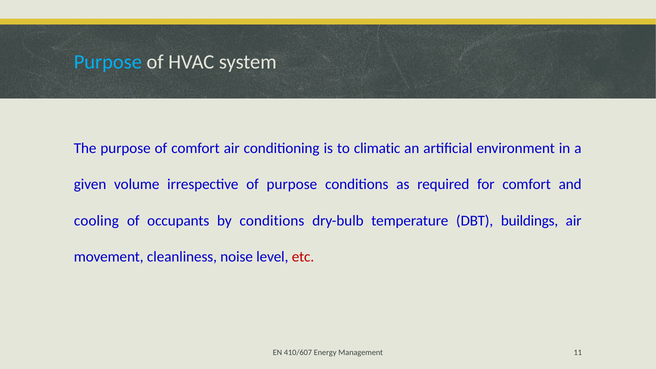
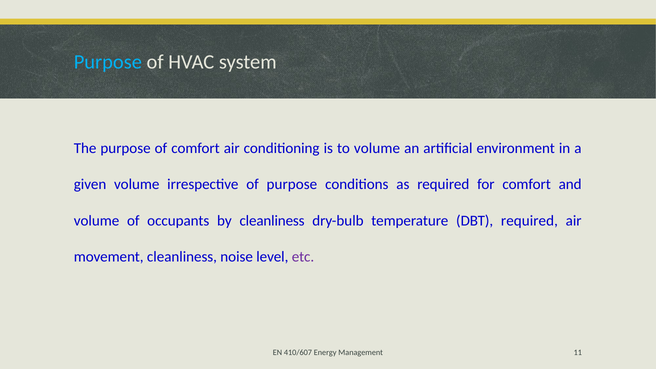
to climatic: climatic -> volume
cooling at (96, 221): cooling -> volume
by conditions: conditions -> cleanliness
DBT buildings: buildings -> required
etc colour: red -> purple
